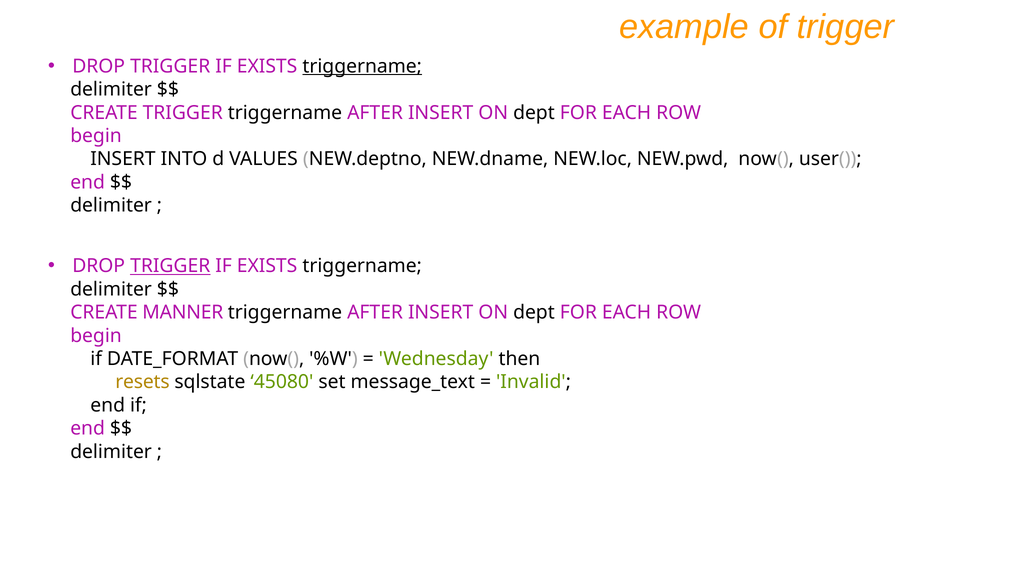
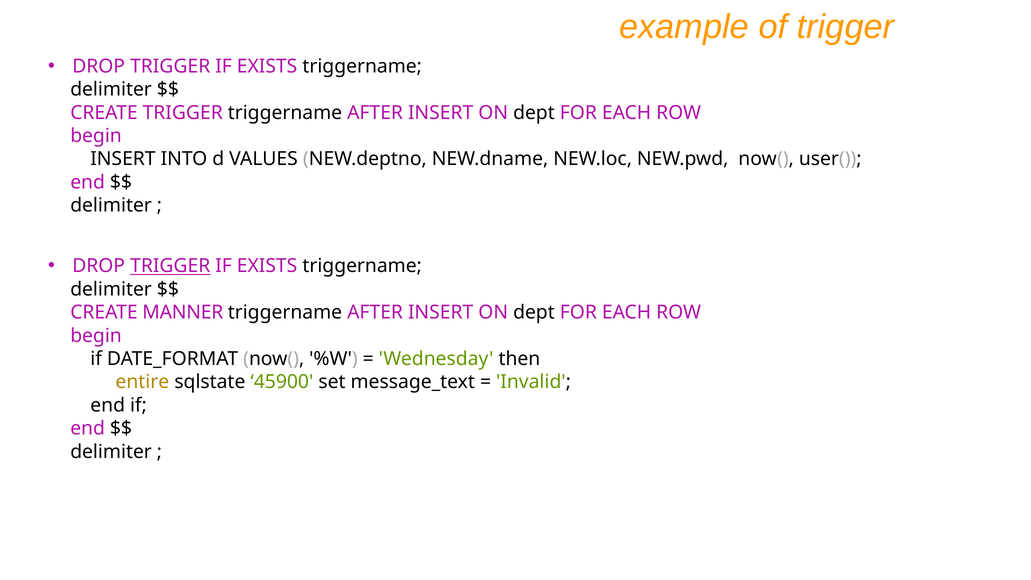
triggername at (362, 66) underline: present -> none
resets: resets -> entire
45080: 45080 -> 45900
